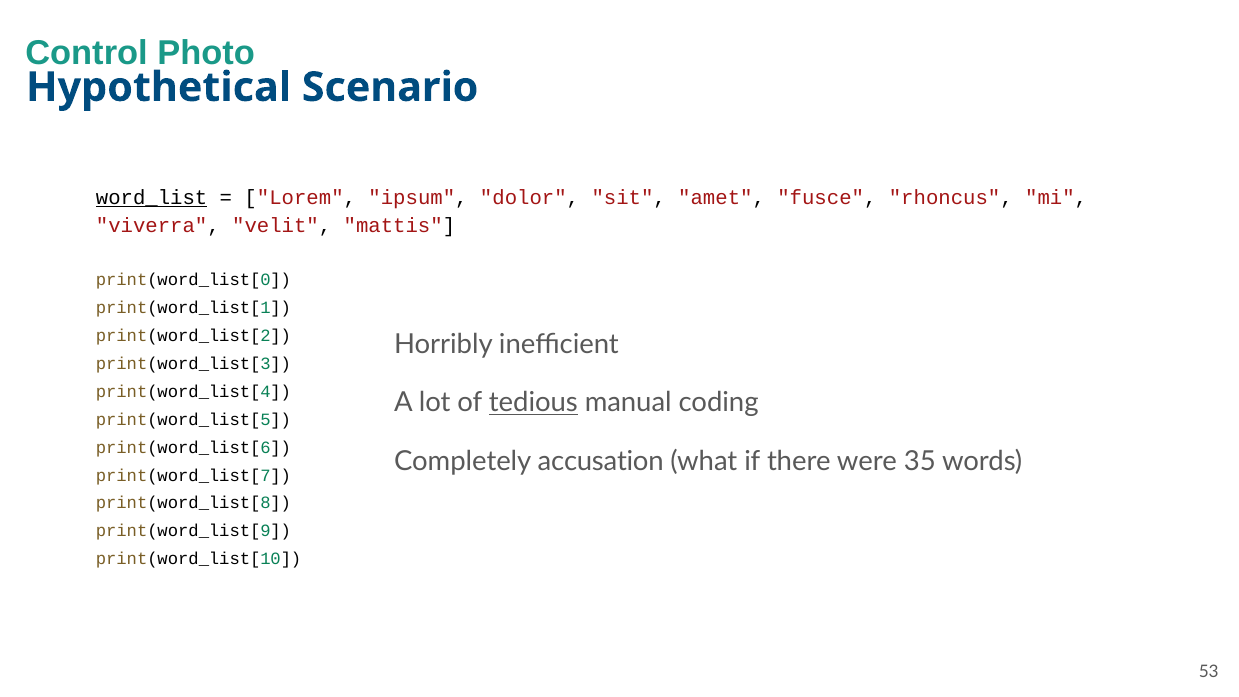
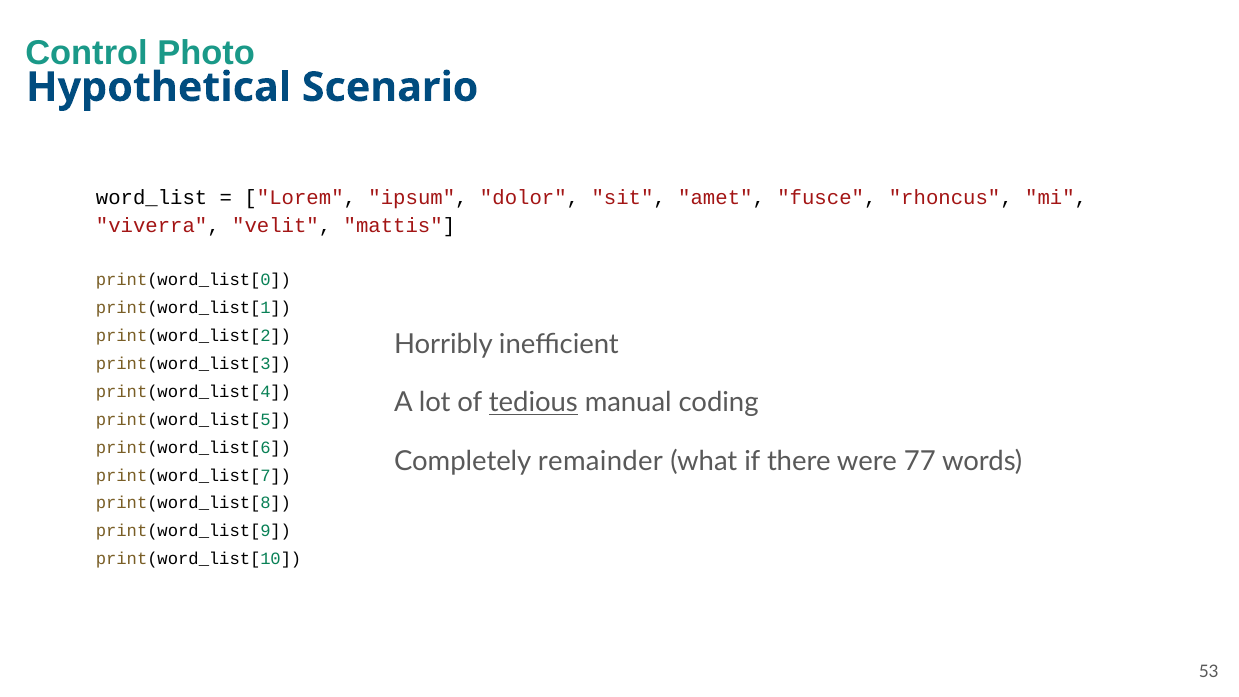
word_list underline: present -> none
accusation: accusation -> remainder
35: 35 -> 77
